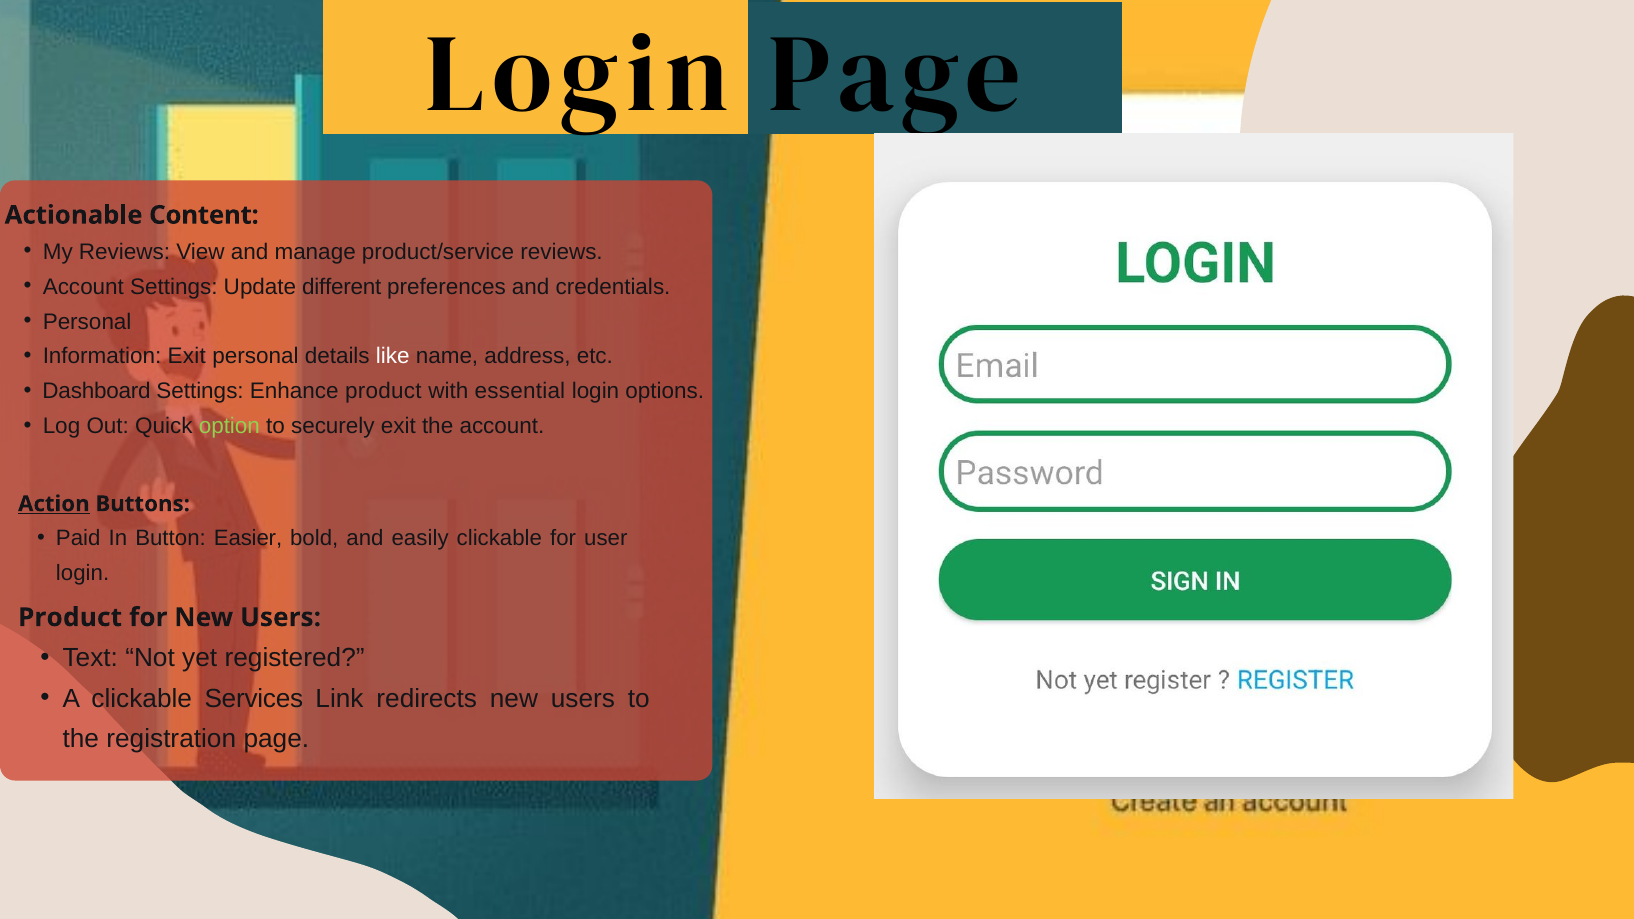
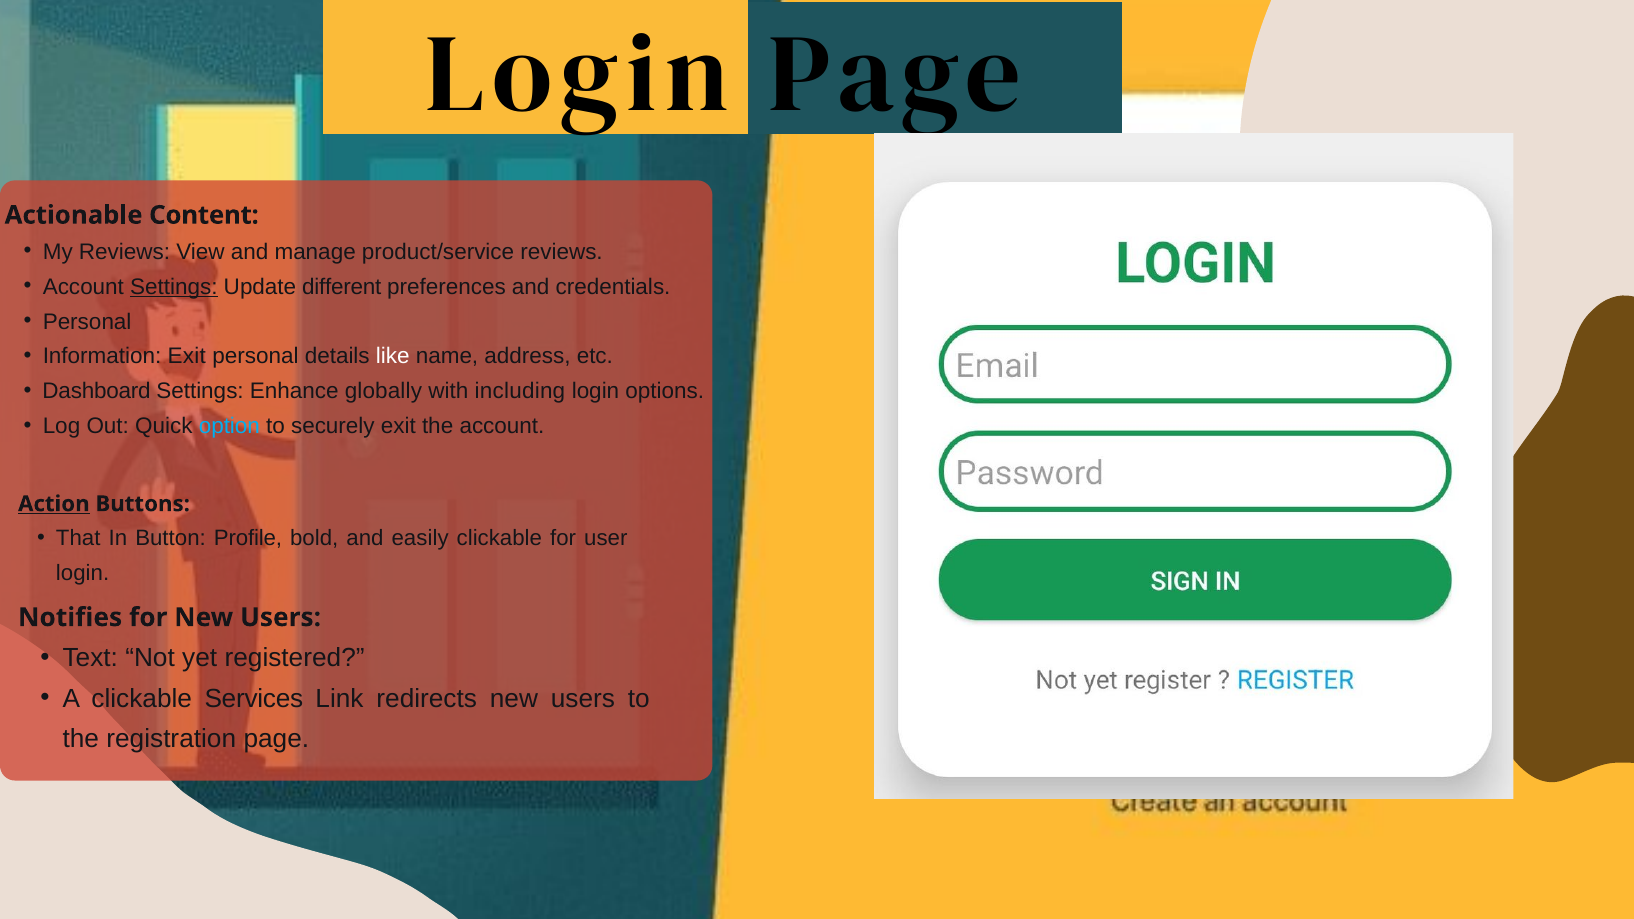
Settings at (174, 287) underline: none -> present
Enhance product: product -> globally
essential: essential -> including
option colour: light green -> light blue
Paid: Paid -> That
Easier: Easier -> Profile
Product at (70, 618): Product -> Notifies
